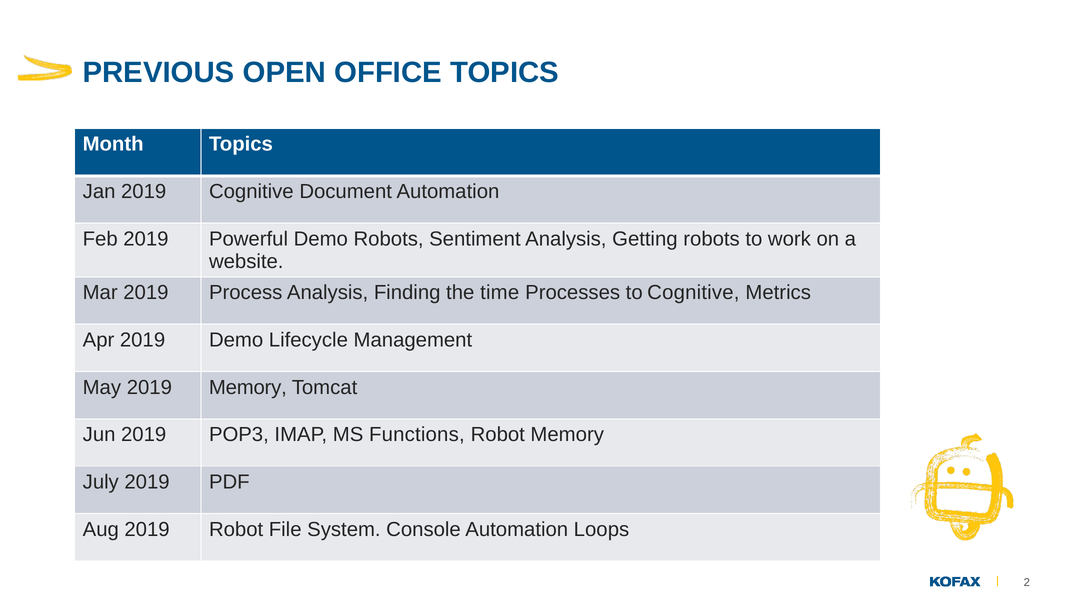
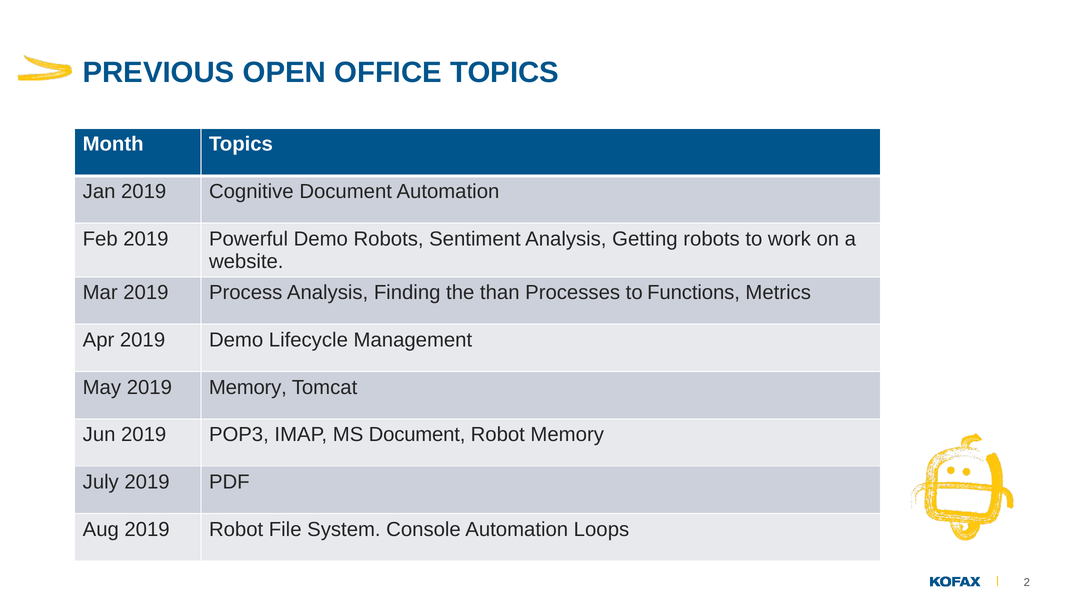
time: time -> than
to Cognitive: Cognitive -> Functions
MS Functions: Functions -> Document
